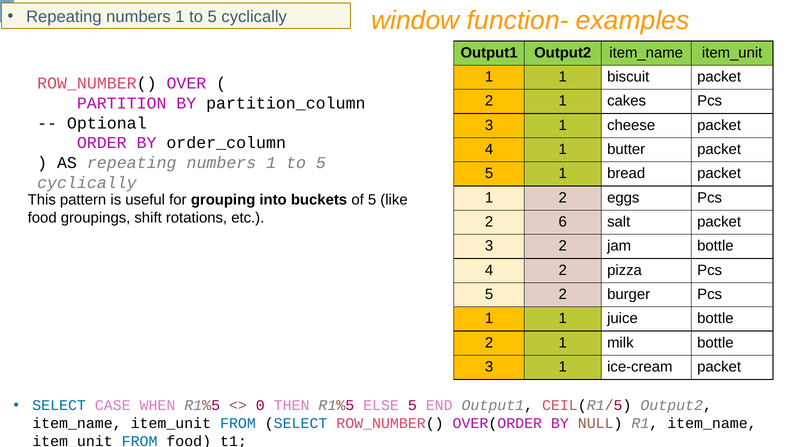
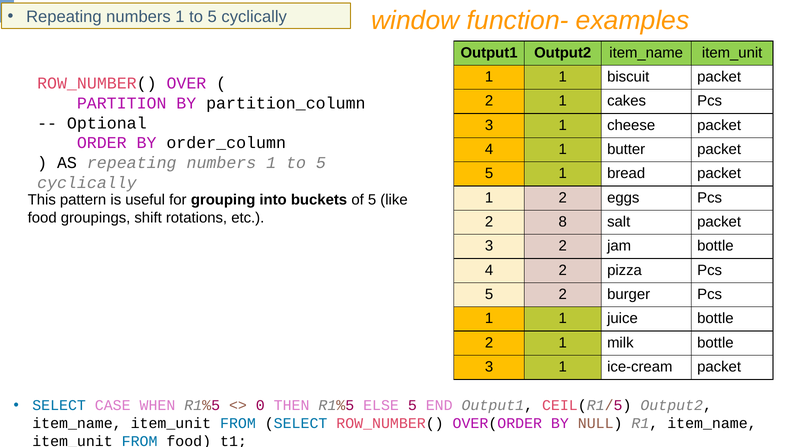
6: 6 -> 8
